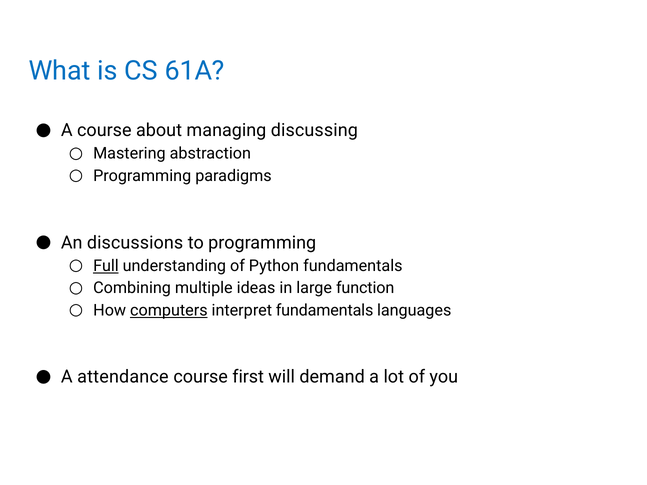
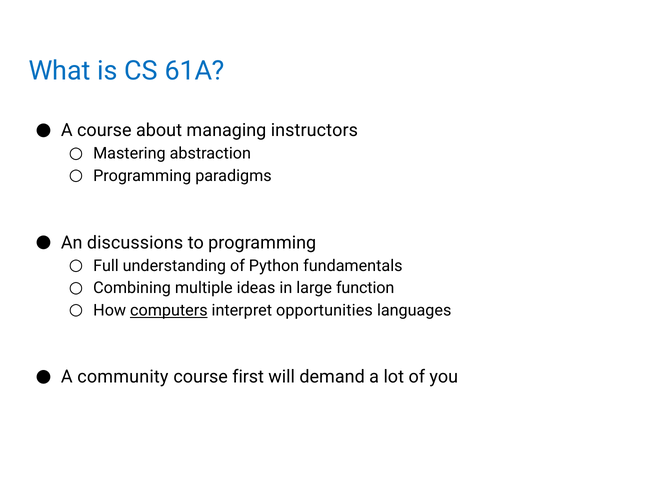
discussing: discussing -> instructors
Full underline: present -> none
interpret fundamentals: fundamentals -> opportunities
attendance: attendance -> community
